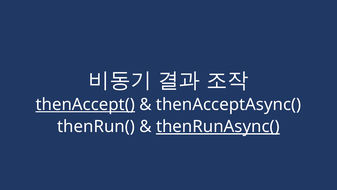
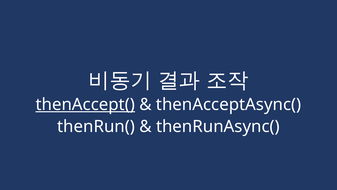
thenRunAsync( underline: present -> none
